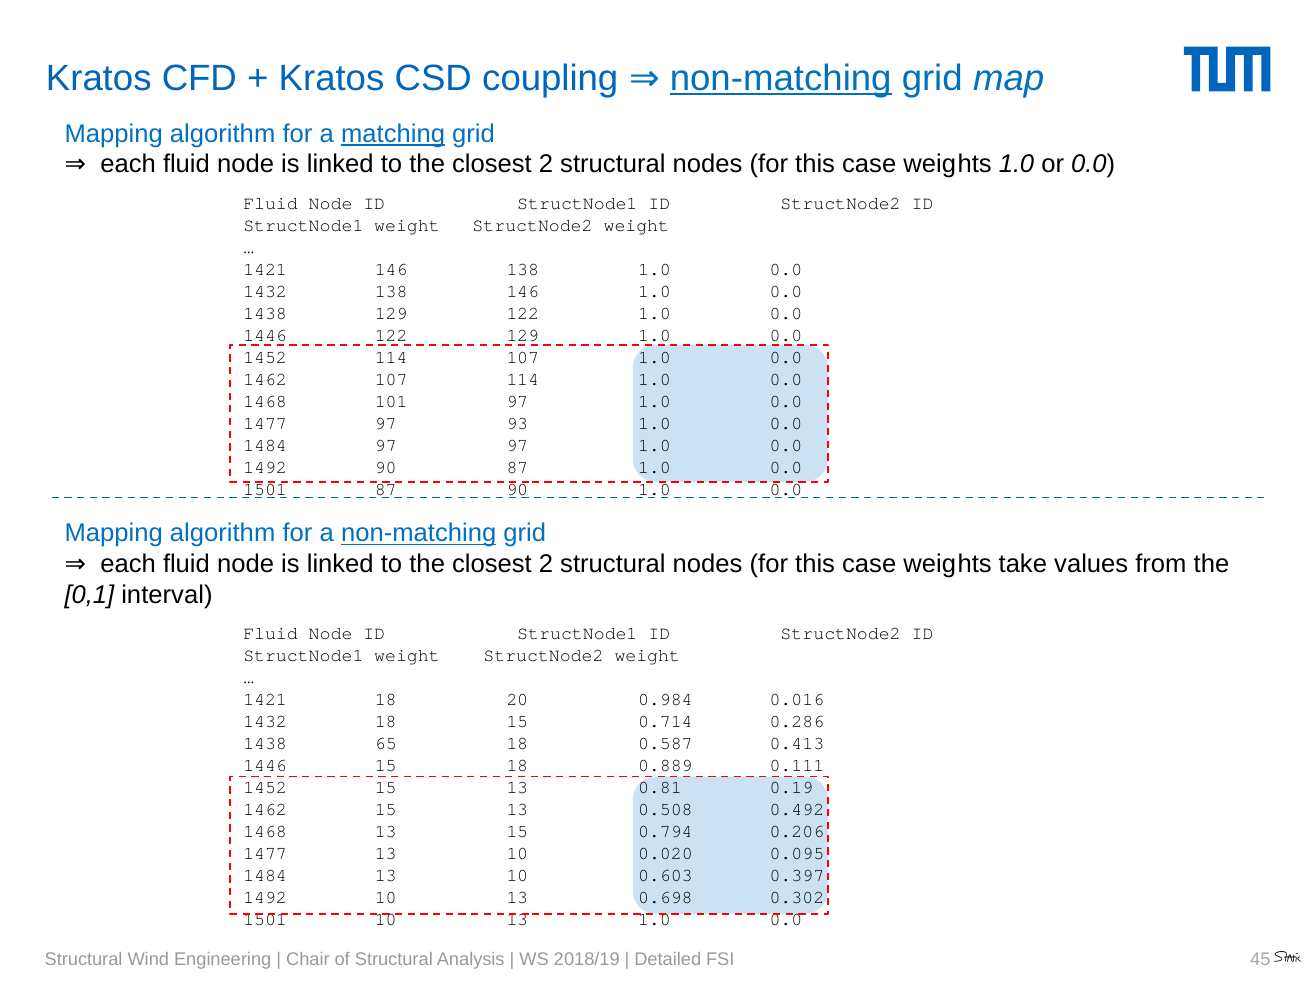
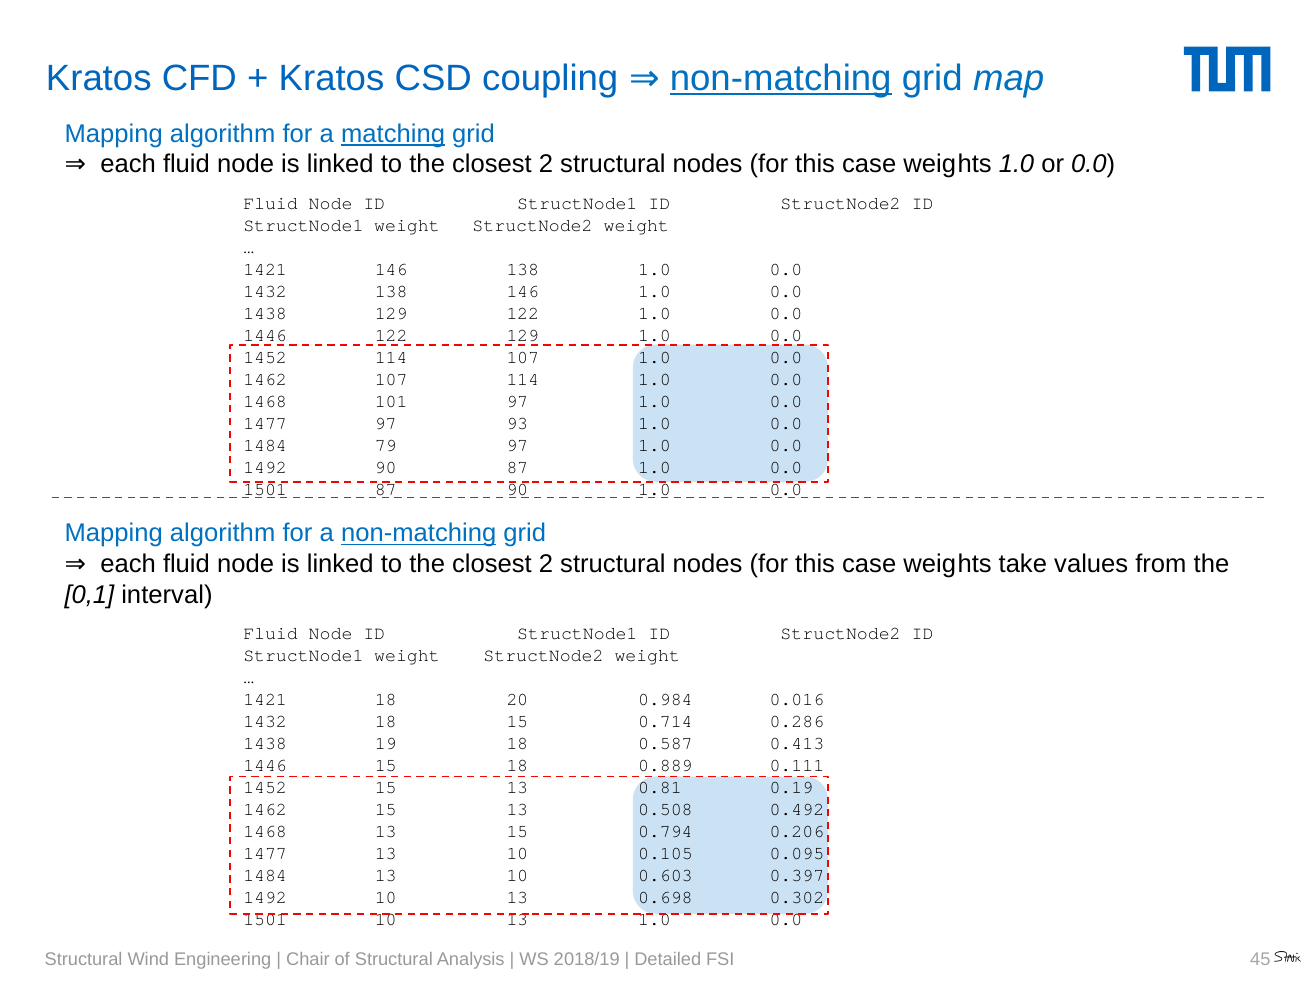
1484 97: 97 -> 79
65: 65 -> 19
0.020: 0.020 -> 0.105
